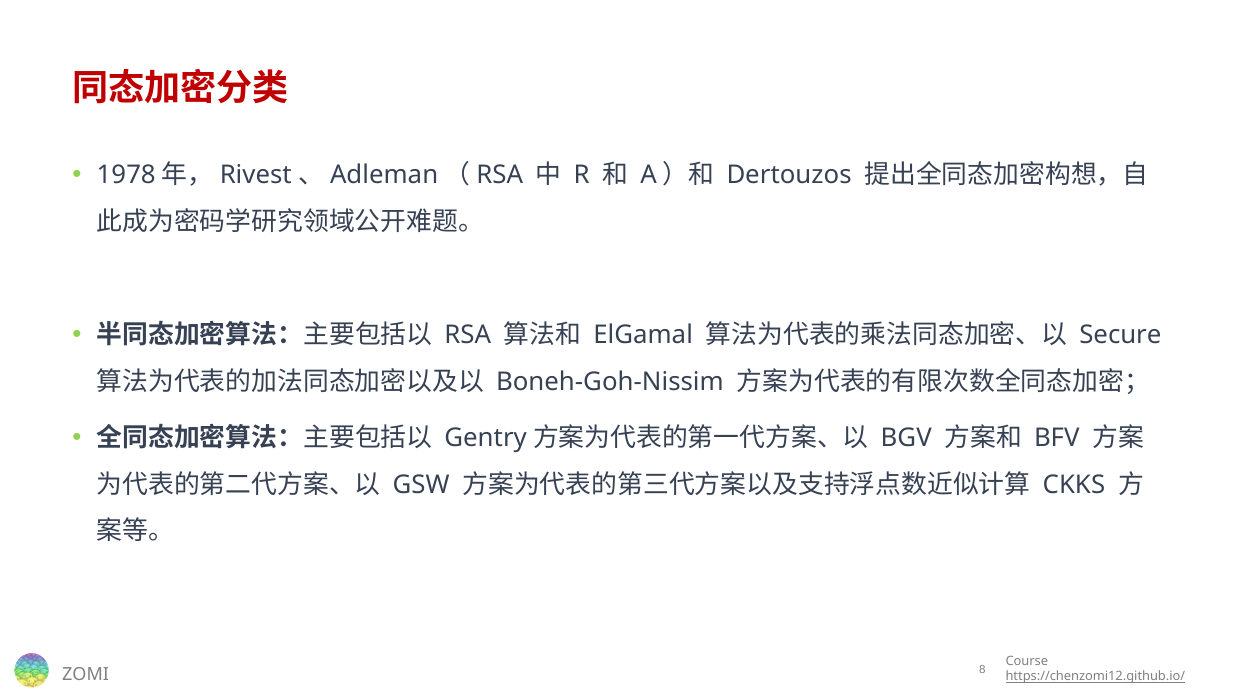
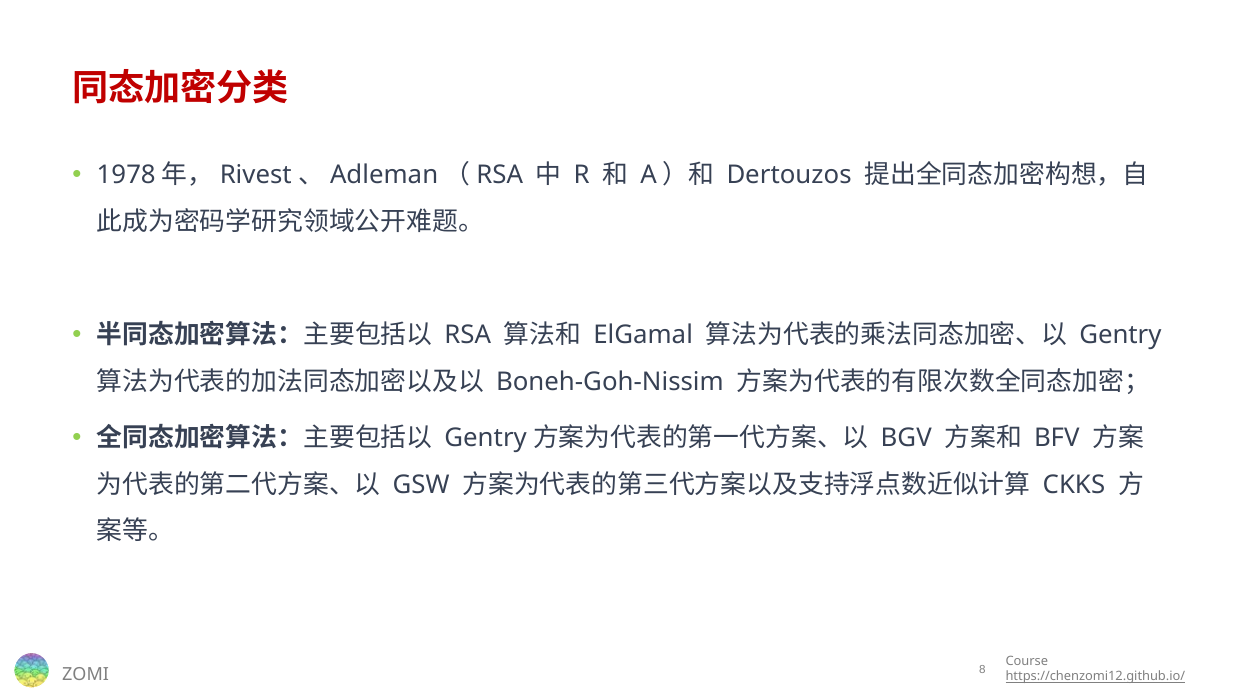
Secure at (1120, 335): Secure -> Gentry
